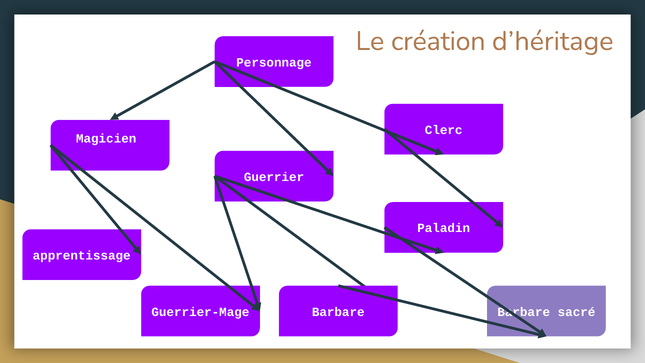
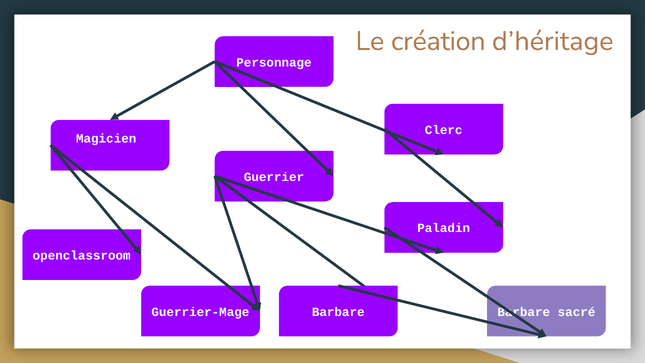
apprentissage: apprentissage -> openclassroom
